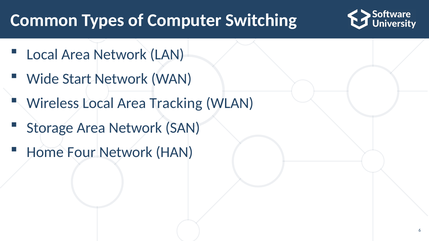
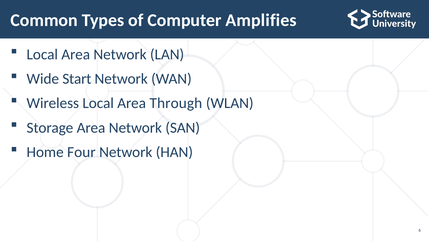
Switching: Switching -> Amplifies
Tracking: Tracking -> Through
